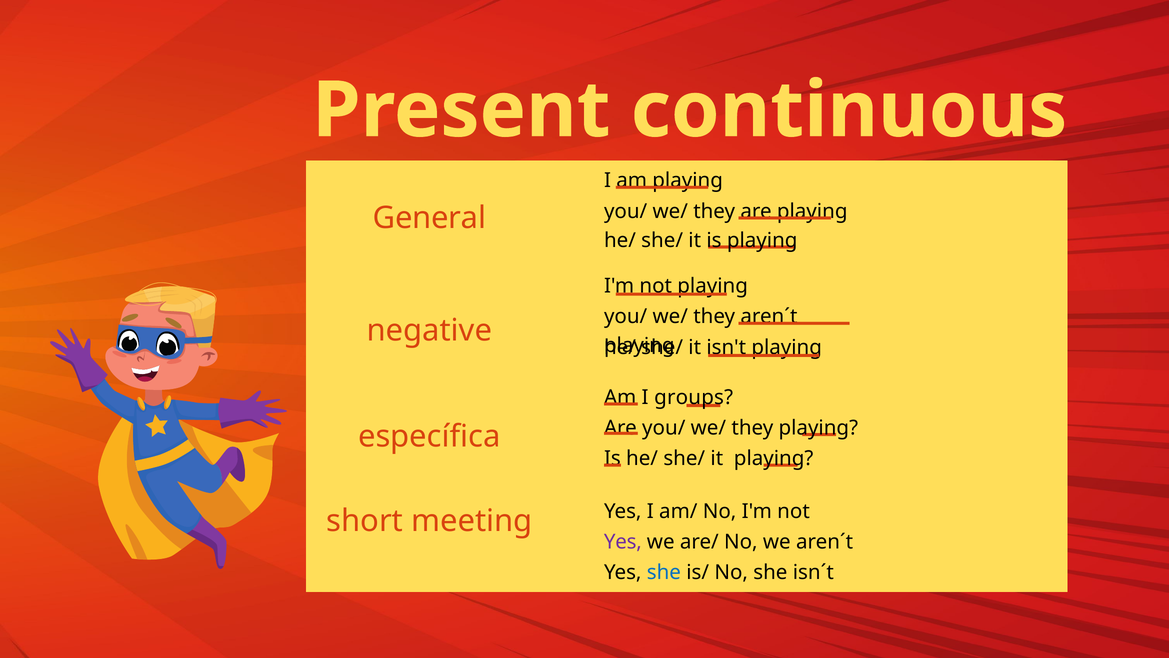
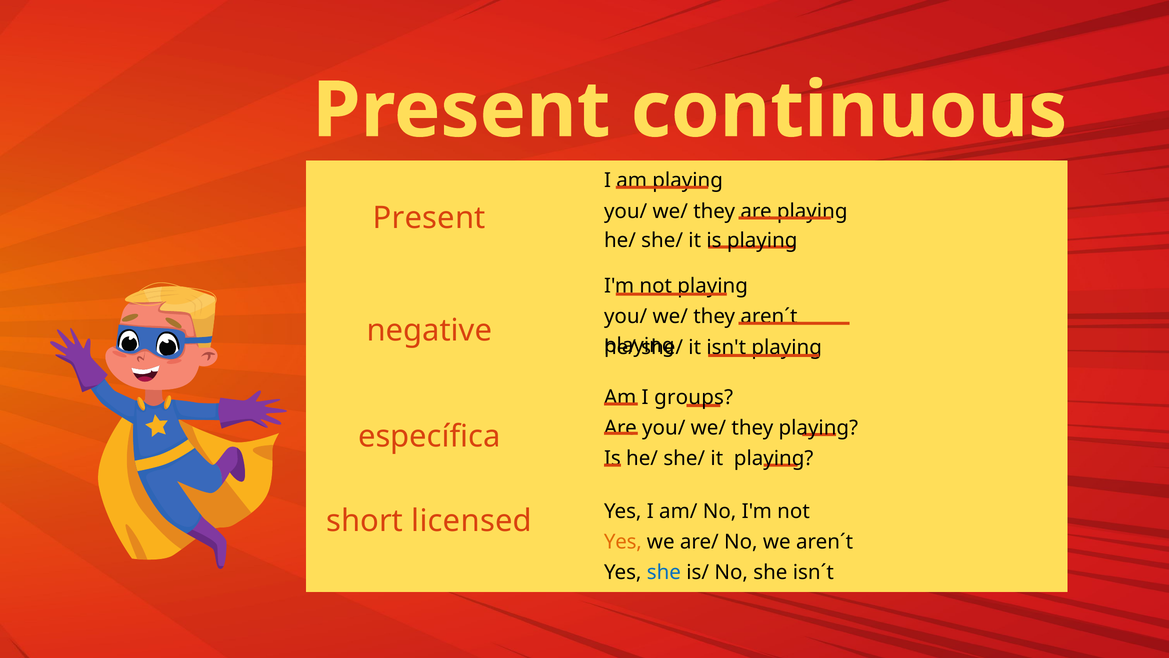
General at (430, 218): General -> Present
meeting: meeting -> licensed
Yes at (623, 542) colour: purple -> orange
